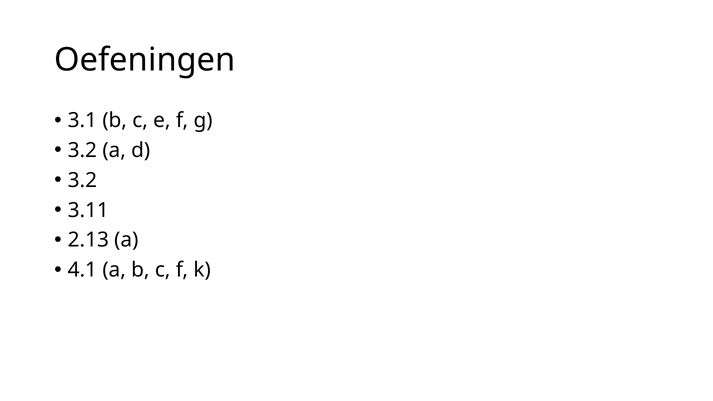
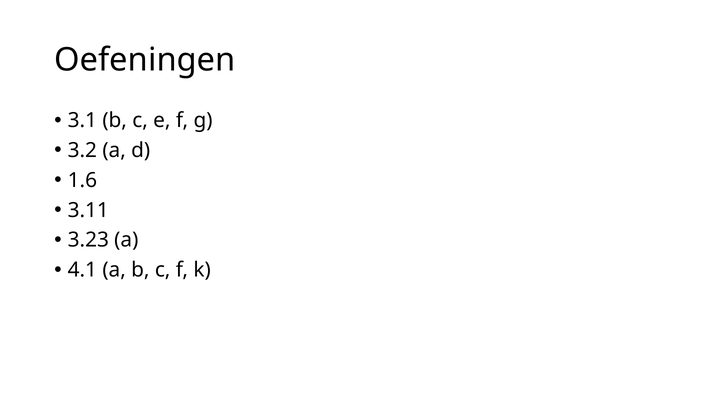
3.2 at (82, 180): 3.2 -> 1.6
2.13: 2.13 -> 3.23
